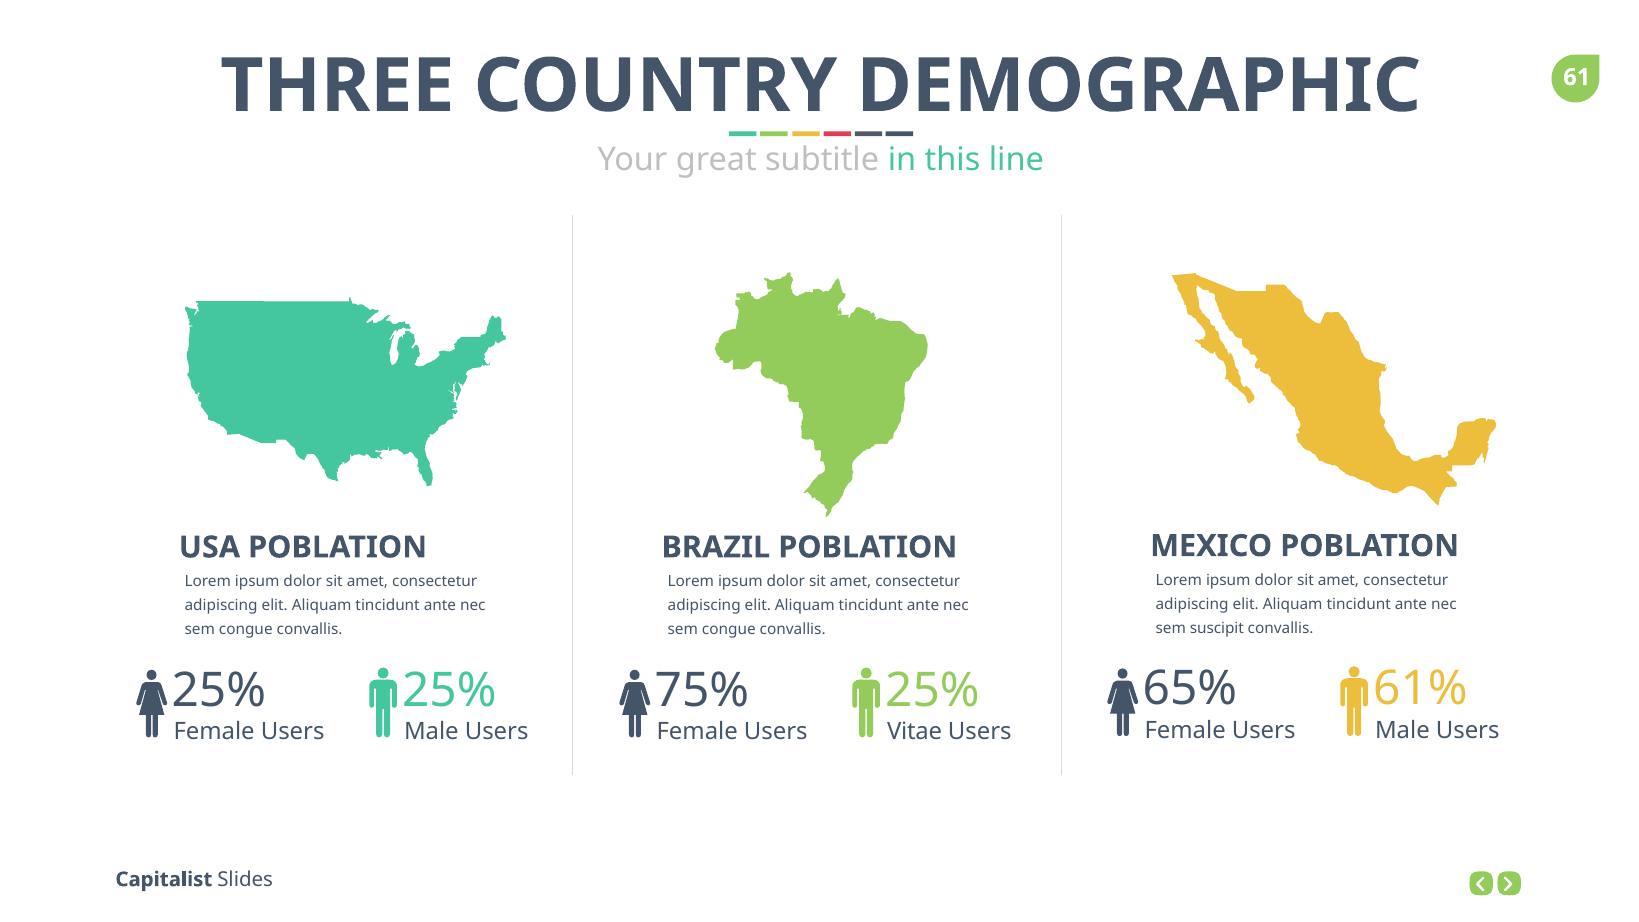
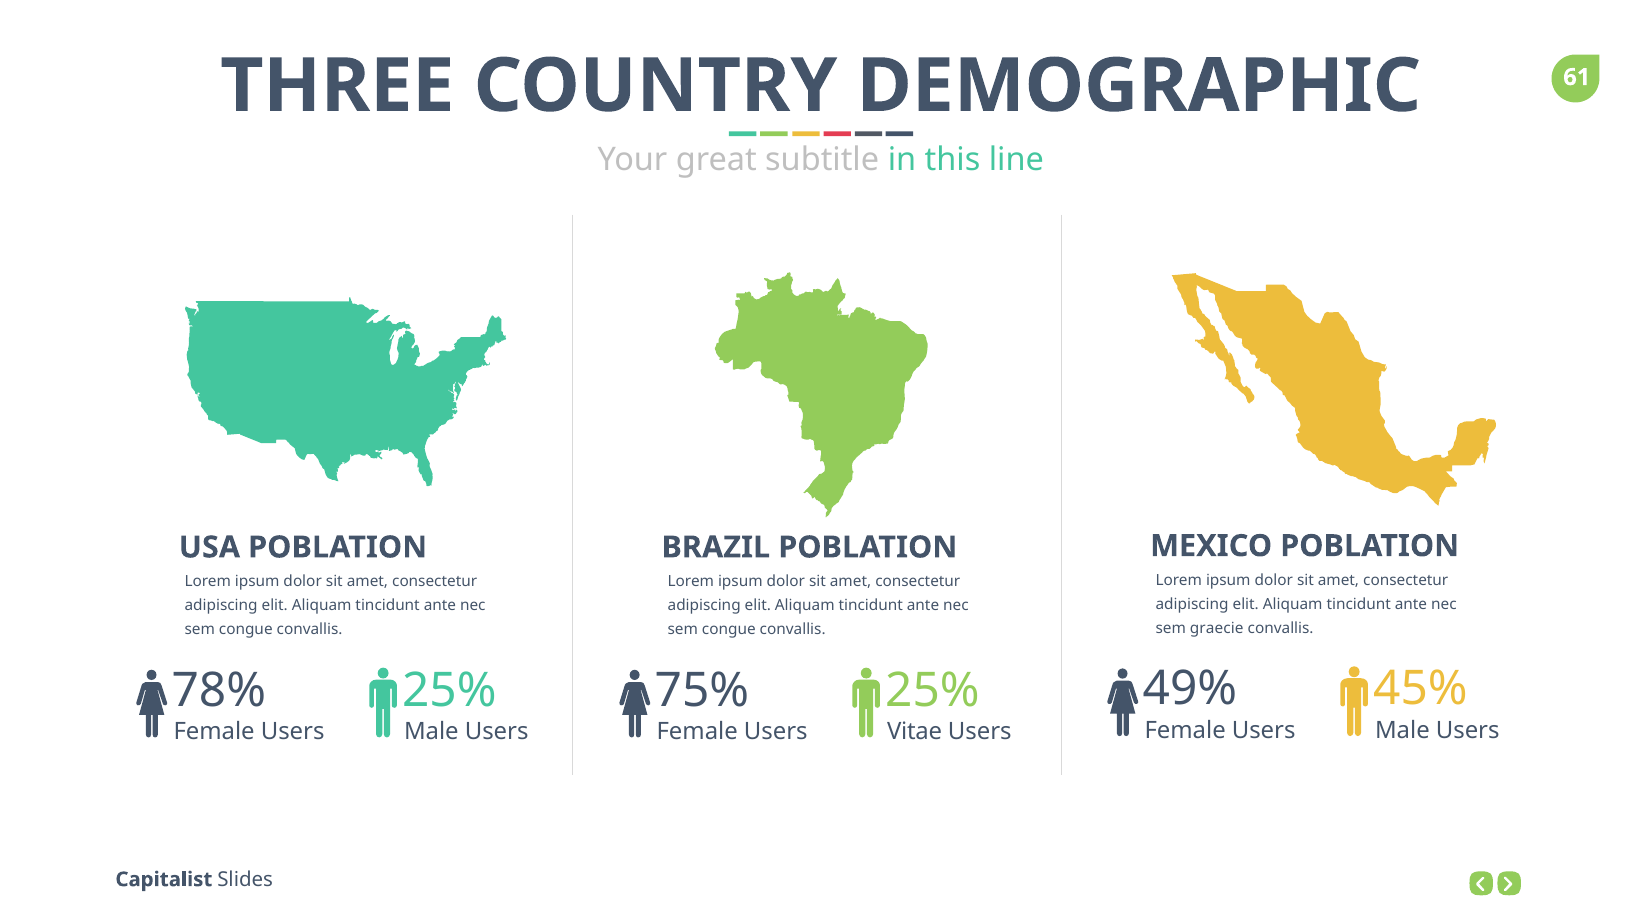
suscipit: suscipit -> graecie
65%: 65% -> 49%
61%: 61% -> 45%
25% at (219, 691): 25% -> 78%
